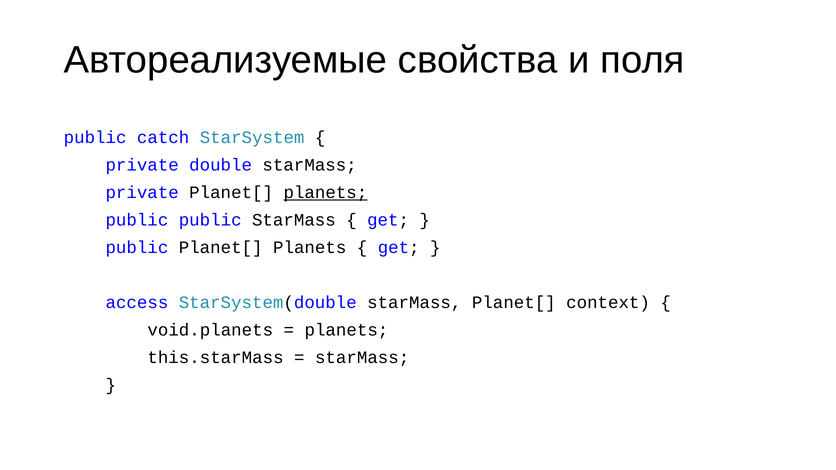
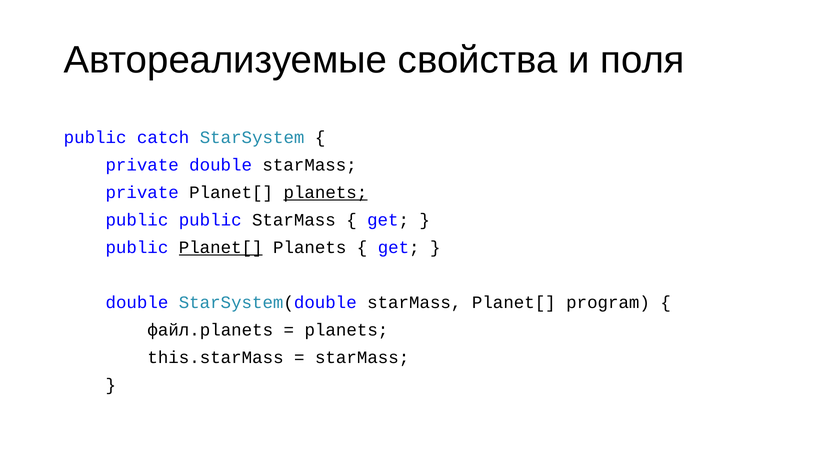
Planet[ at (221, 248) underline: none -> present
access at (137, 303): access -> double
context: context -> program
void.planets: void.planets -> файл.planets
